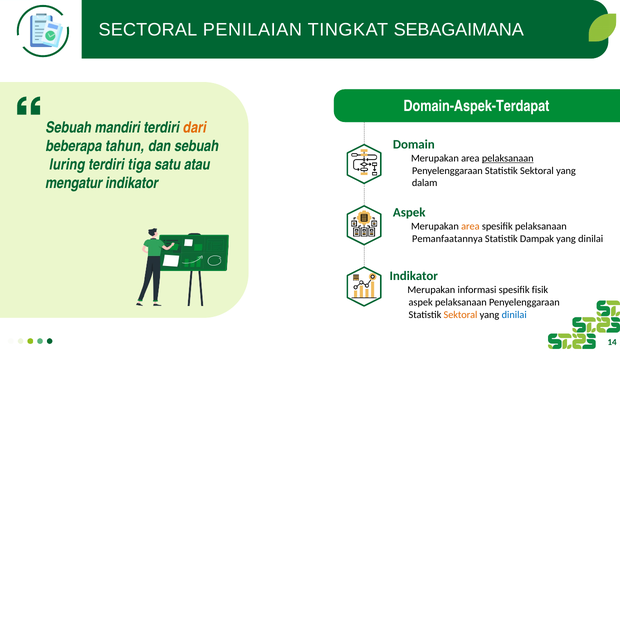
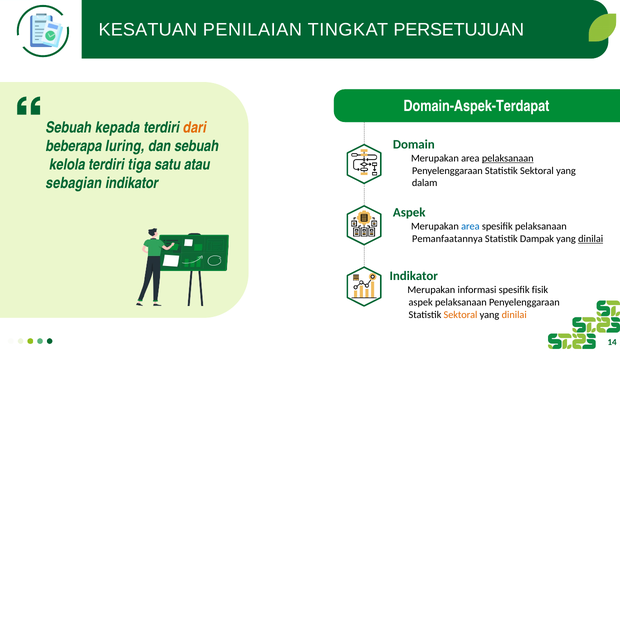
SECTORAL: SECTORAL -> KESATUAN
SEBAGAIMANA: SEBAGAIMANA -> PERSETUJUAN
mandiri: mandiri -> kepada
tahun: tahun -> luring
luring: luring -> kelola
mengatur: mengatur -> sebagian
area at (470, 227) colour: orange -> blue
dinilai at (591, 239) underline: none -> present
dinilai at (514, 315) colour: blue -> orange
